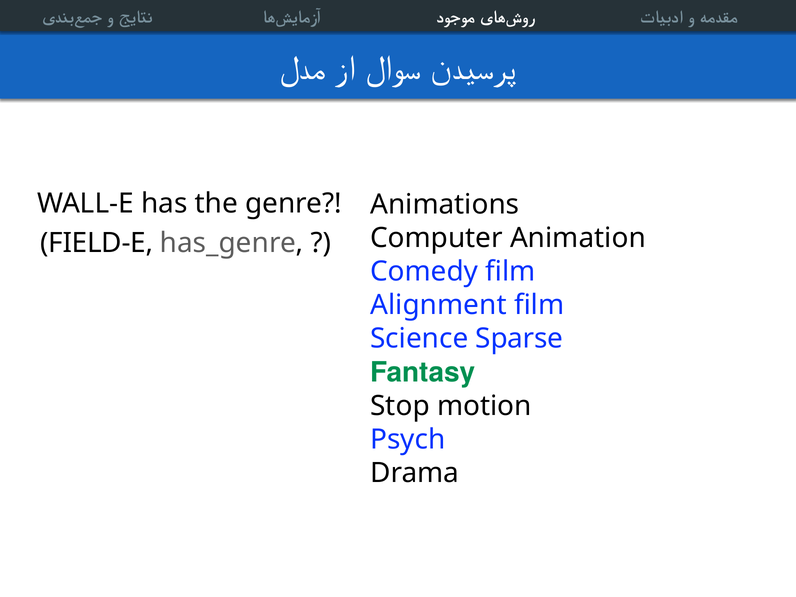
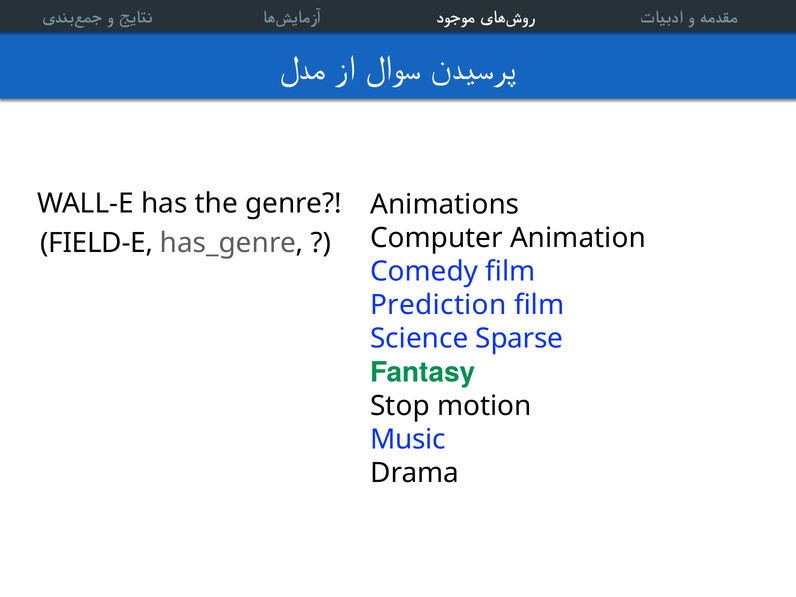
Alignment at (438, 305): Alignment -> Prediction
Psych: Psych -> Music
